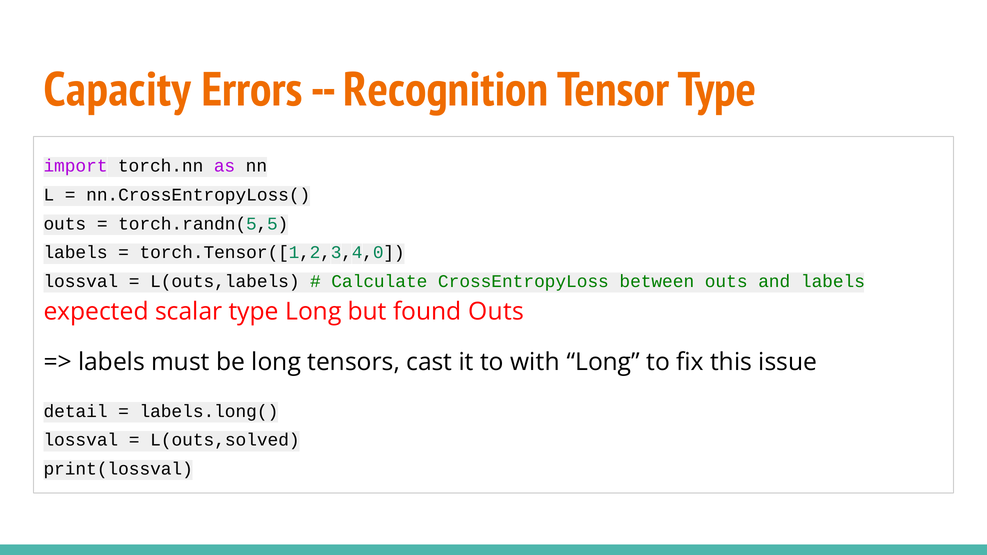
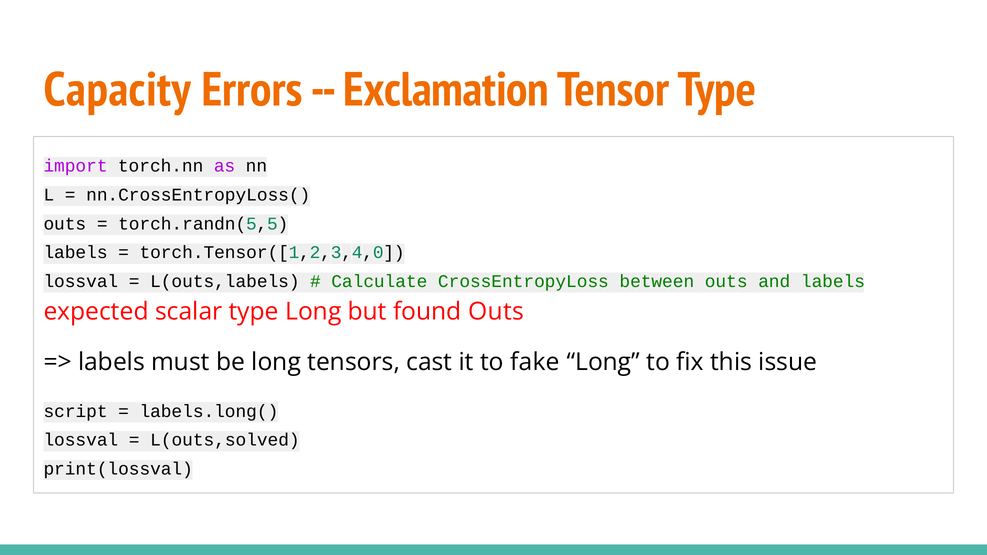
Recognition: Recognition -> Exclamation
with: with -> fake
detail: detail -> script
